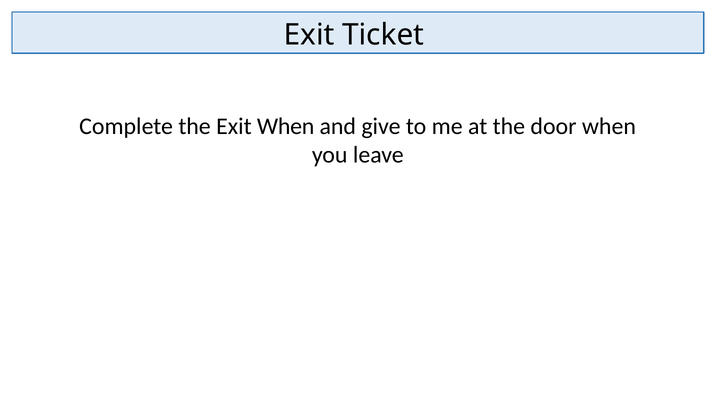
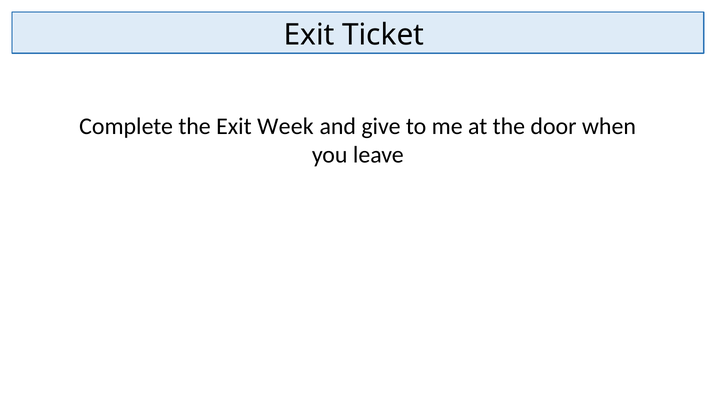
Exit When: When -> Week
